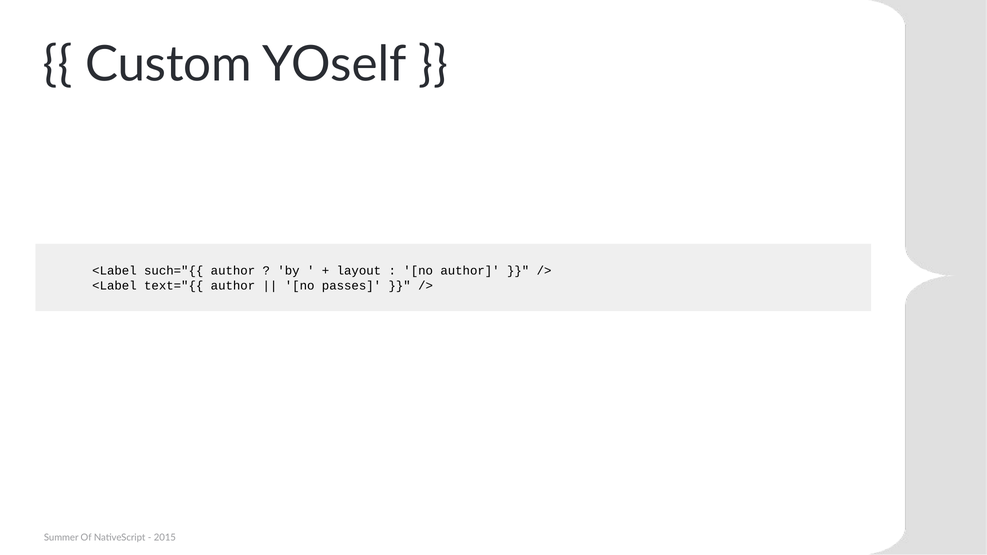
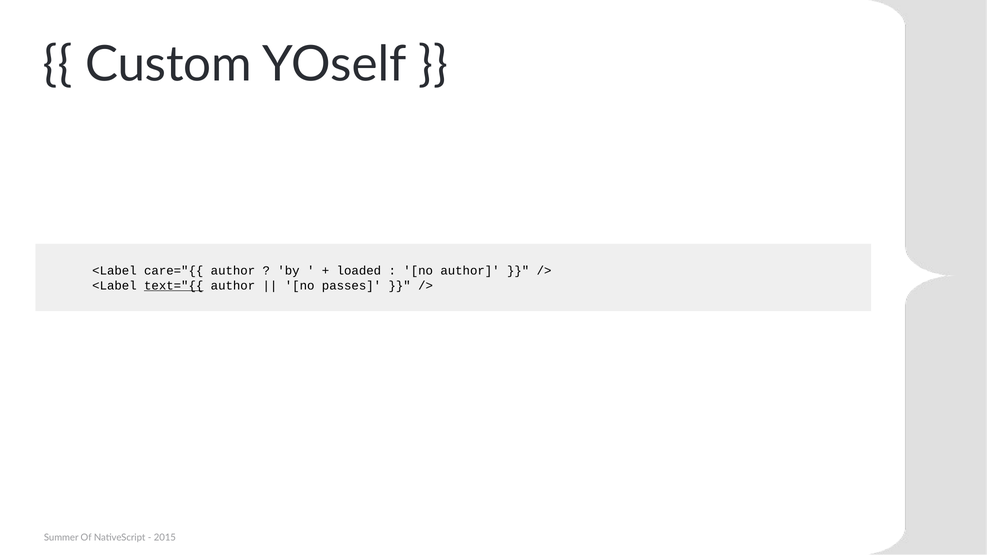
such="{{: such="{{ -> care="{{
layout: layout -> loaded
text="{{ underline: none -> present
